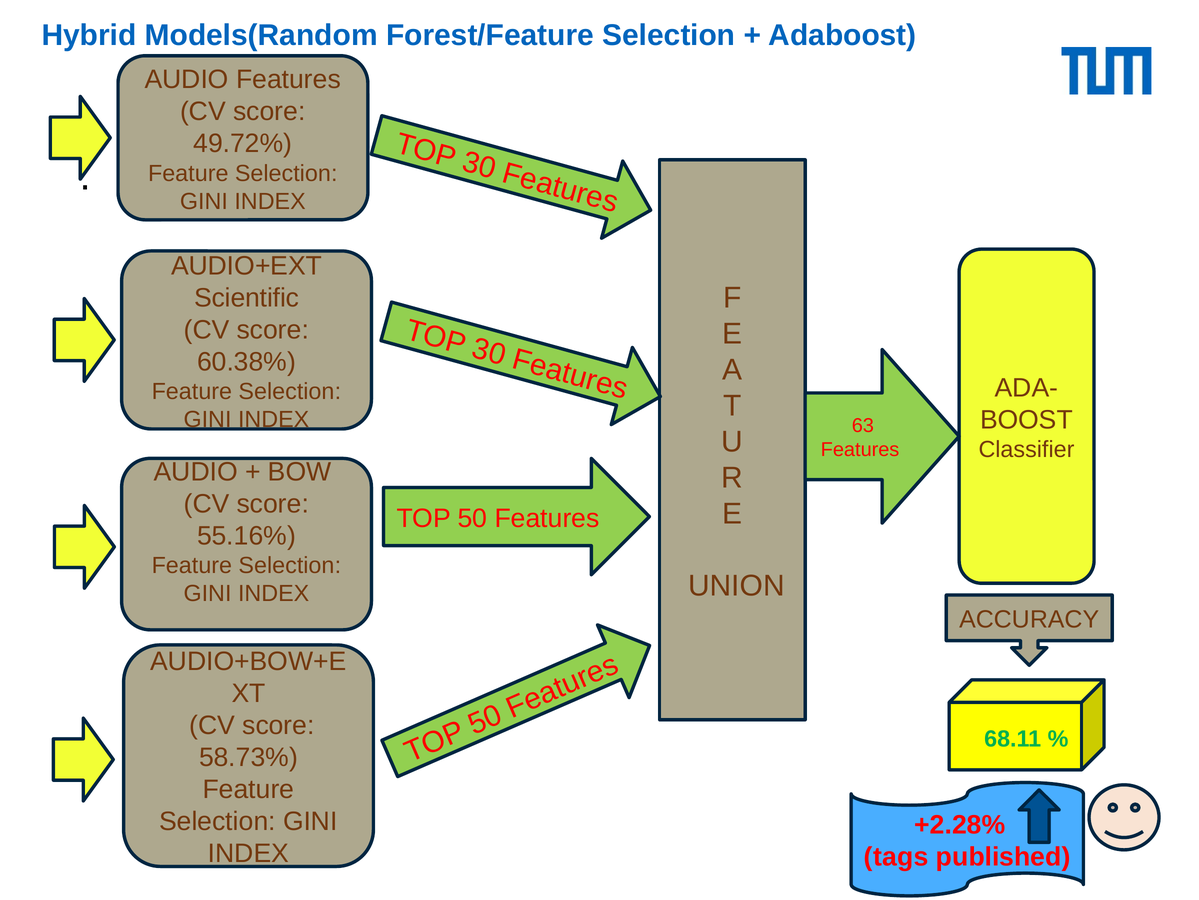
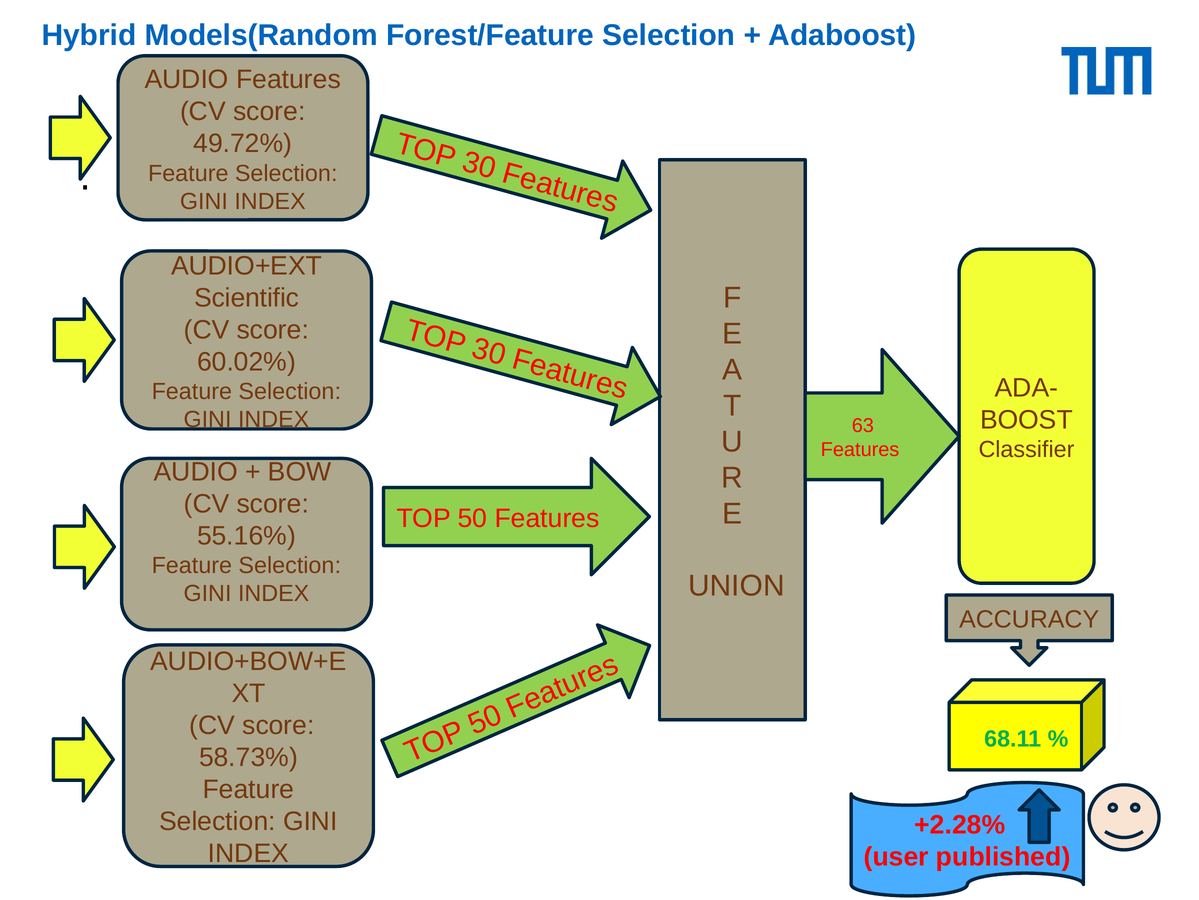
60.38%: 60.38% -> 60.02%
tags: tags -> user
